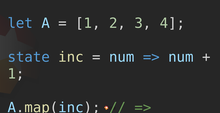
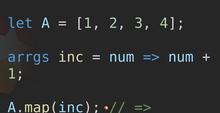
state: state -> arrgs
